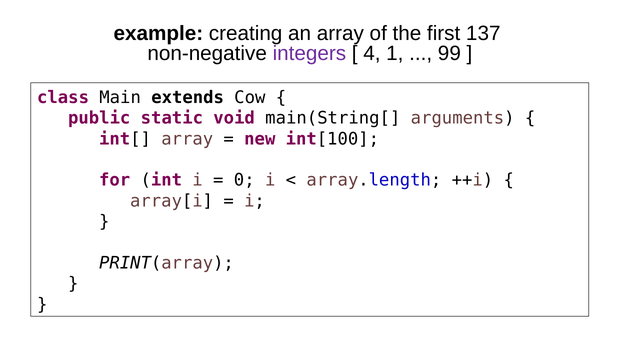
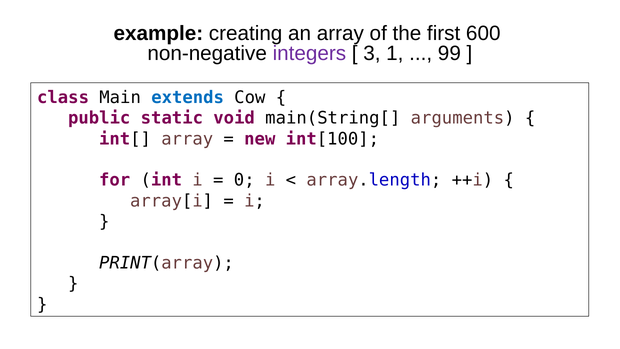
137: 137 -> 600
4: 4 -> 3
extends colour: black -> blue
